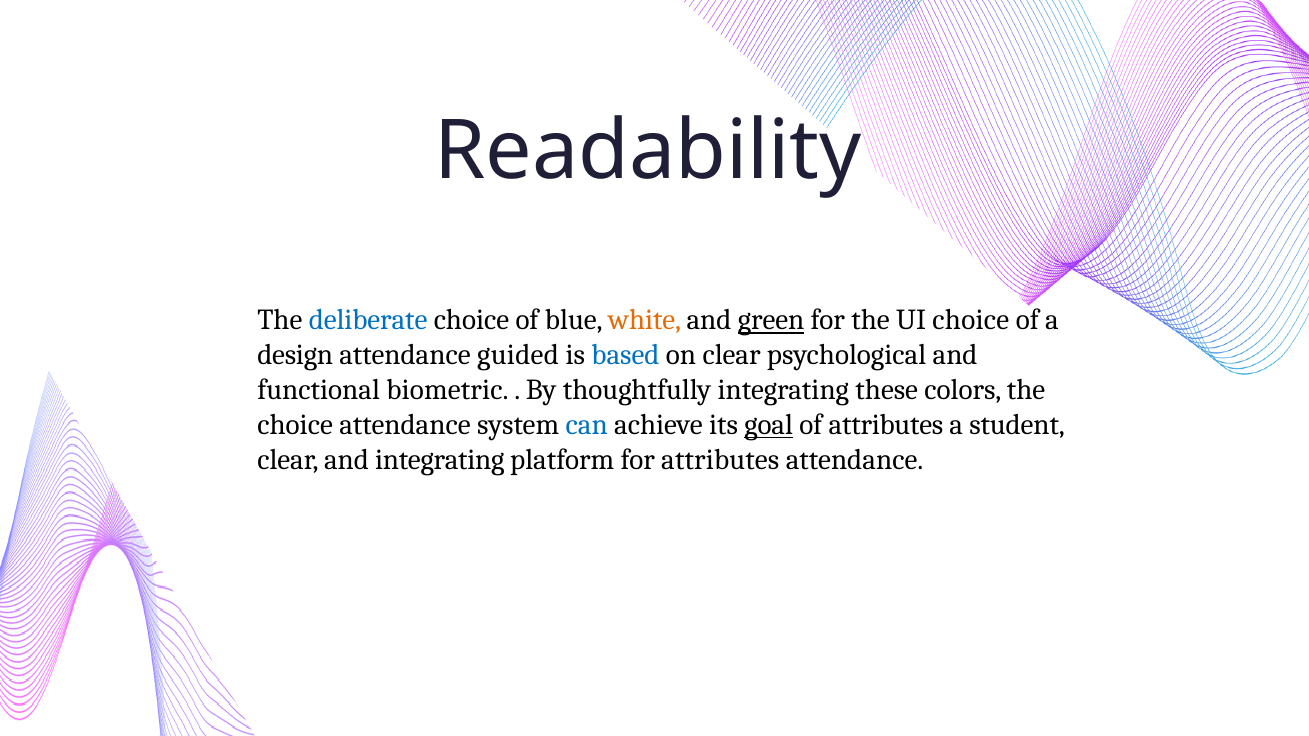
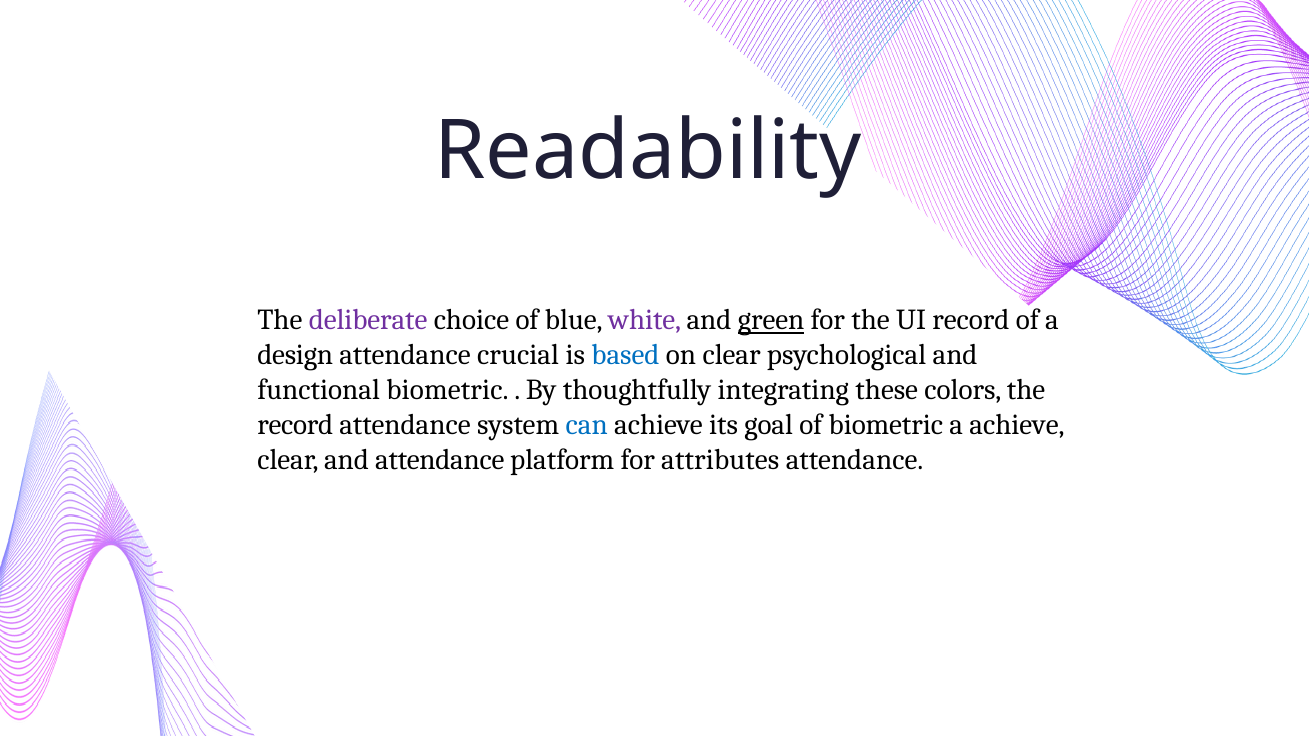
deliberate colour: blue -> purple
white colour: orange -> purple
UI choice: choice -> record
guided: guided -> crucial
choice at (295, 425): choice -> record
goal underline: present -> none
of attributes: attributes -> biometric
a student: student -> achieve
and integrating: integrating -> attendance
